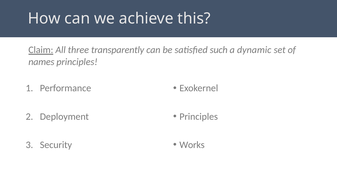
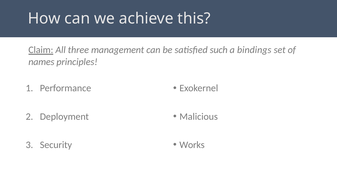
transparently: transparently -> management
dynamic: dynamic -> bindings
Principles at (199, 116): Principles -> Malicious
